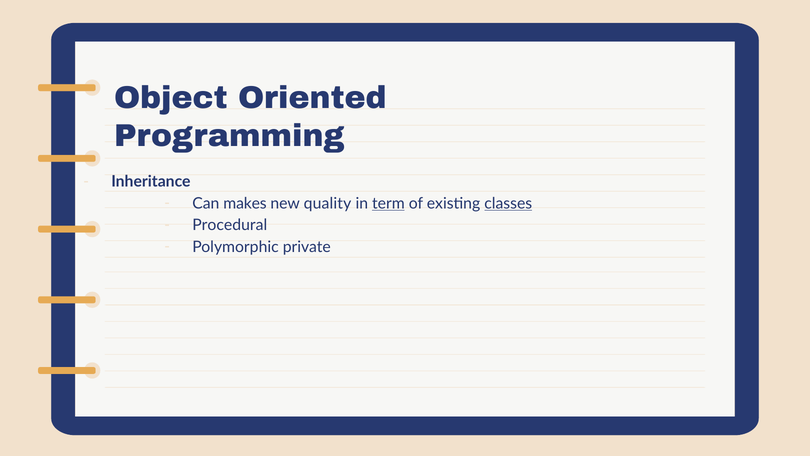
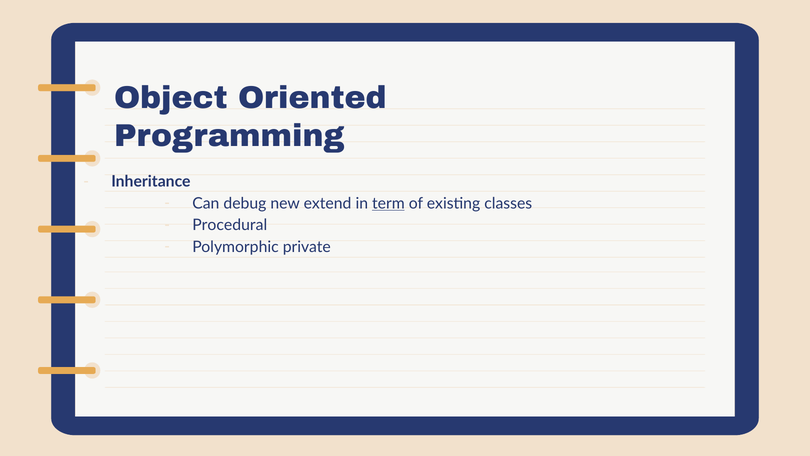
makes: makes -> debug
quality: quality -> extend
classes underline: present -> none
